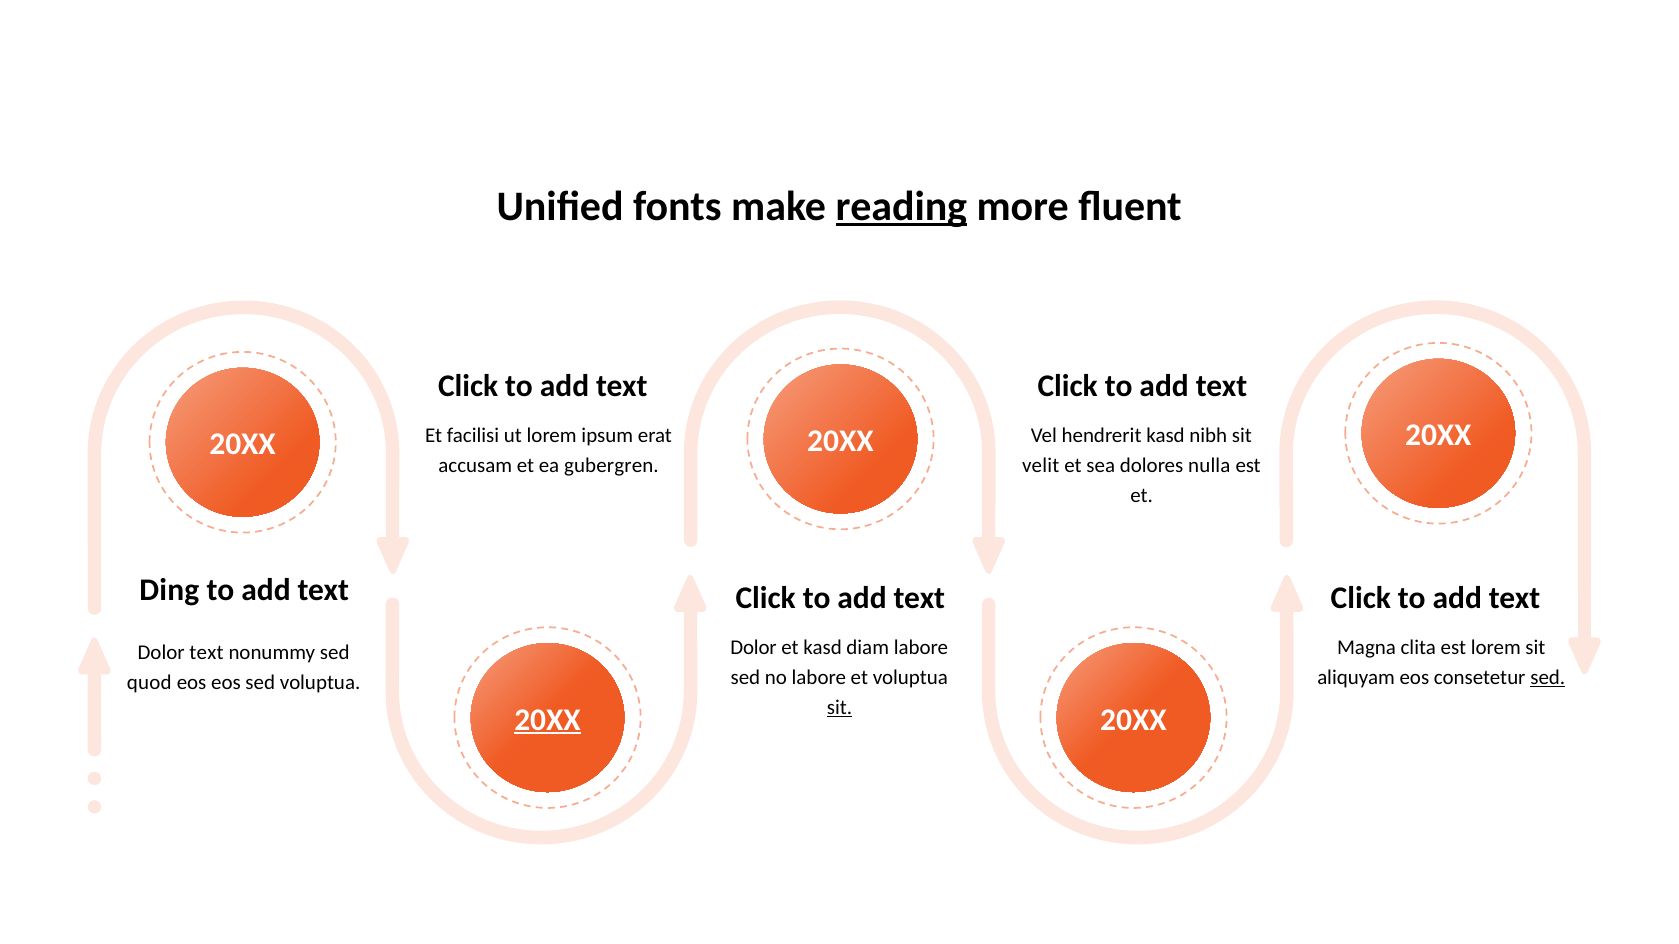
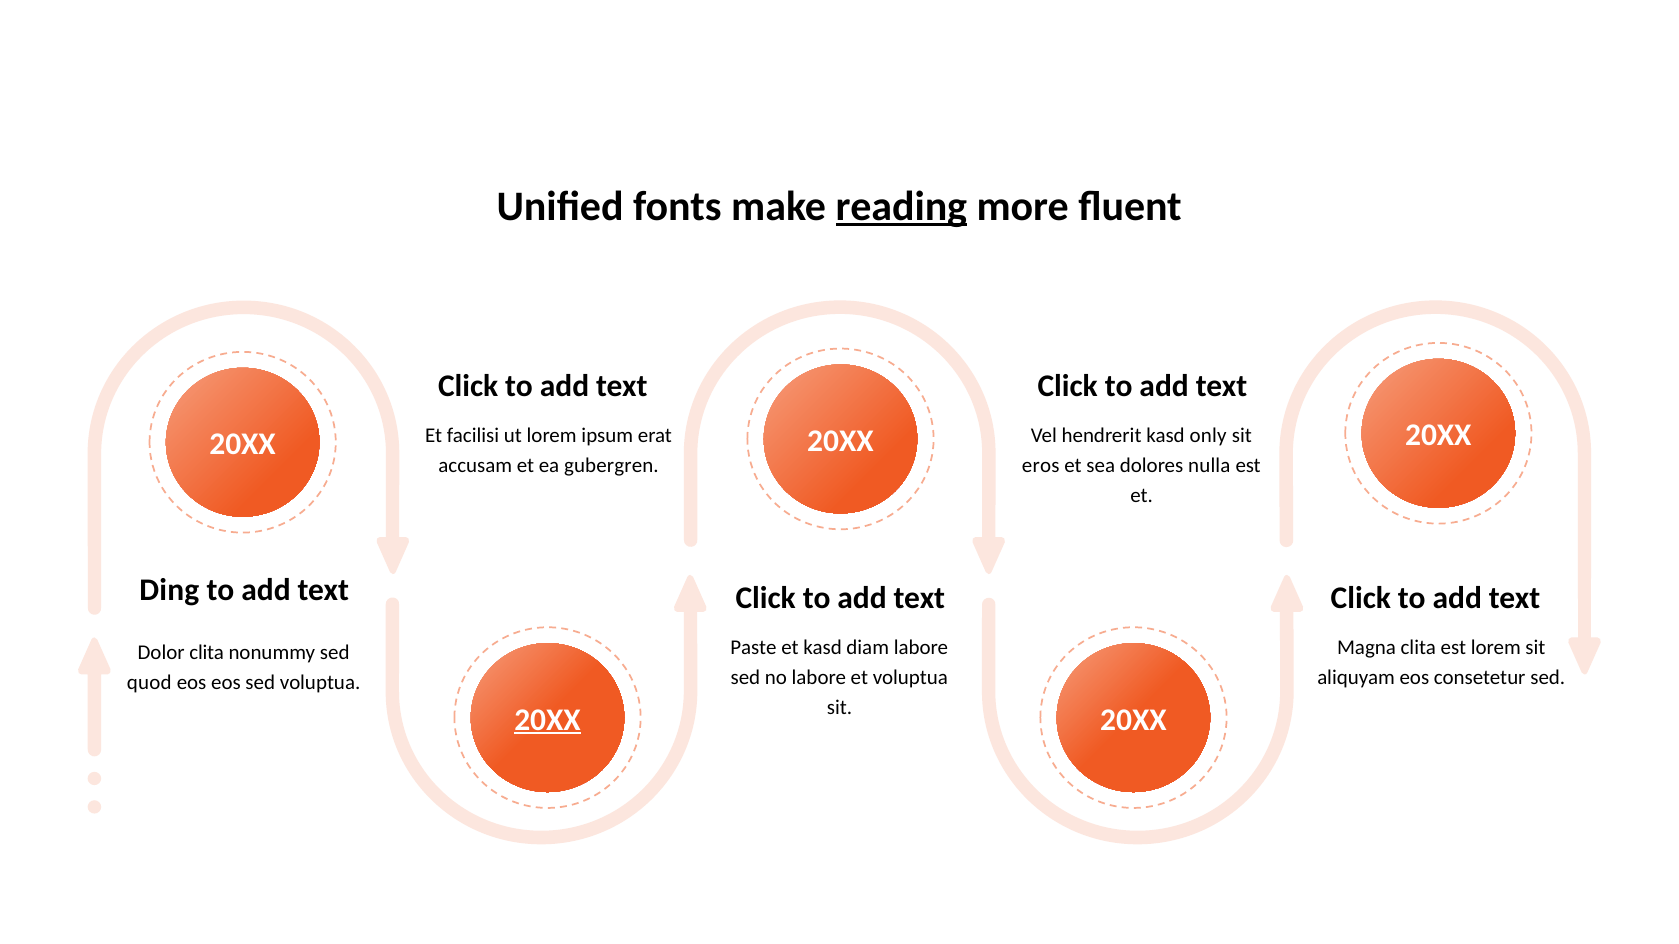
nibh: nibh -> only
velit: velit -> eros
Dolor at (754, 647): Dolor -> Paste
Dolor text: text -> clita
sed at (1548, 678) underline: present -> none
sit at (839, 708) underline: present -> none
